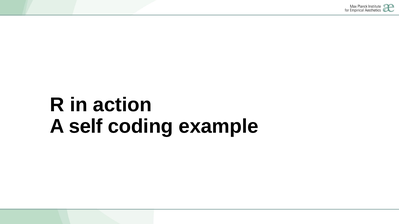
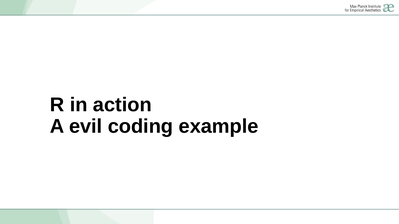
self: self -> evil
